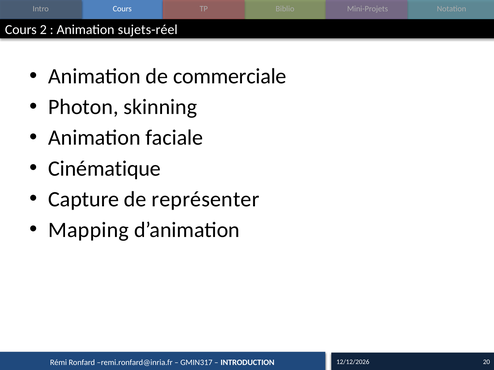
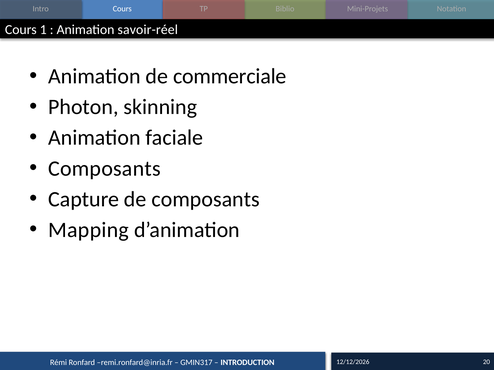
2: 2 -> 1
sujets-réel: sujets-réel -> savoir-réel
Cinématique at (105, 169): Cinématique -> Composants
de représenter: représenter -> composants
